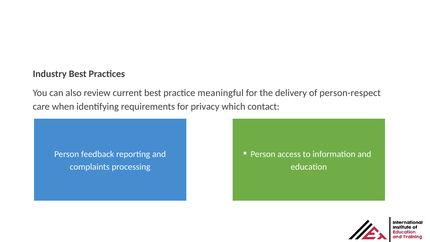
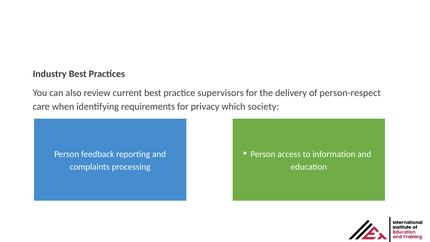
meaningful: meaningful -> supervisors
contact: contact -> society
